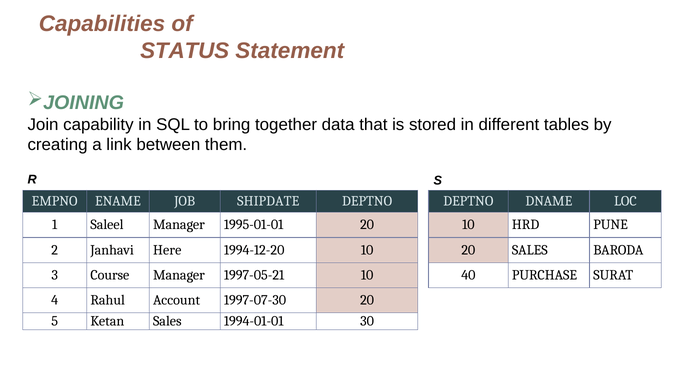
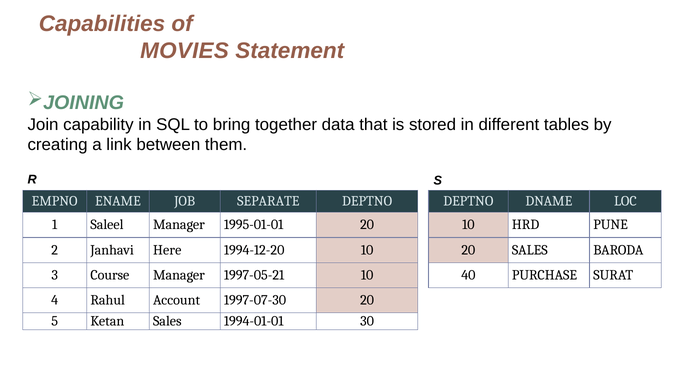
STATUS: STATUS -> MOVIES
SHIPDATE: SHIPDATE -> SEPARATE
